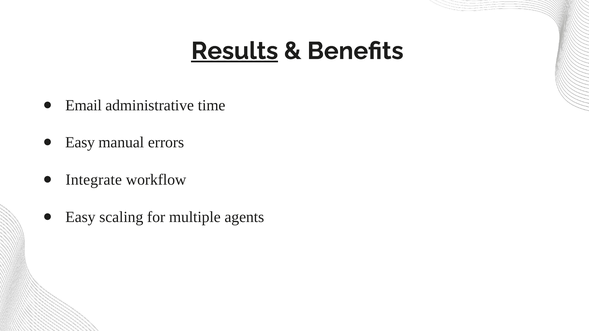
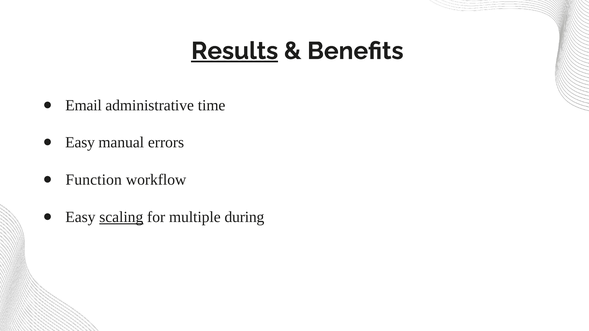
Integrate: Integrate -> Function
scaling underline: none -> present
agents: agents -> during
